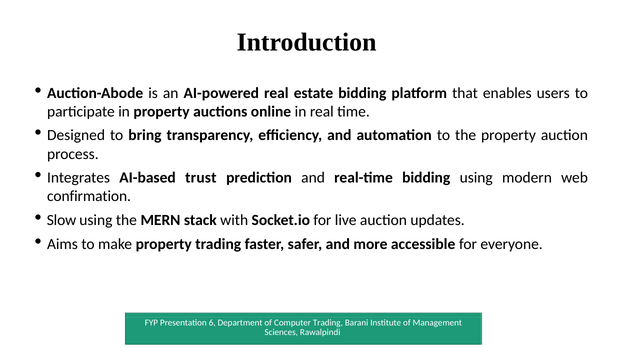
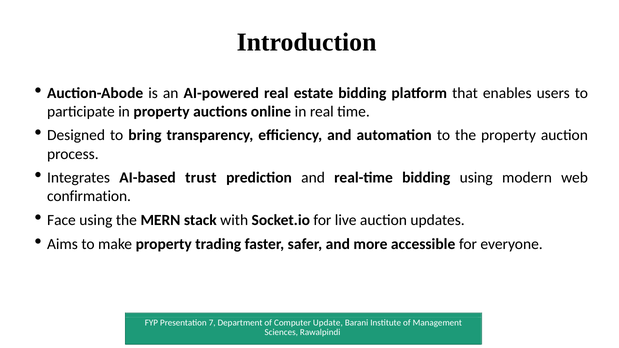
Slow: Slow -> Face
6: 6 -> 7
Computer Trading: Trading -> Update
